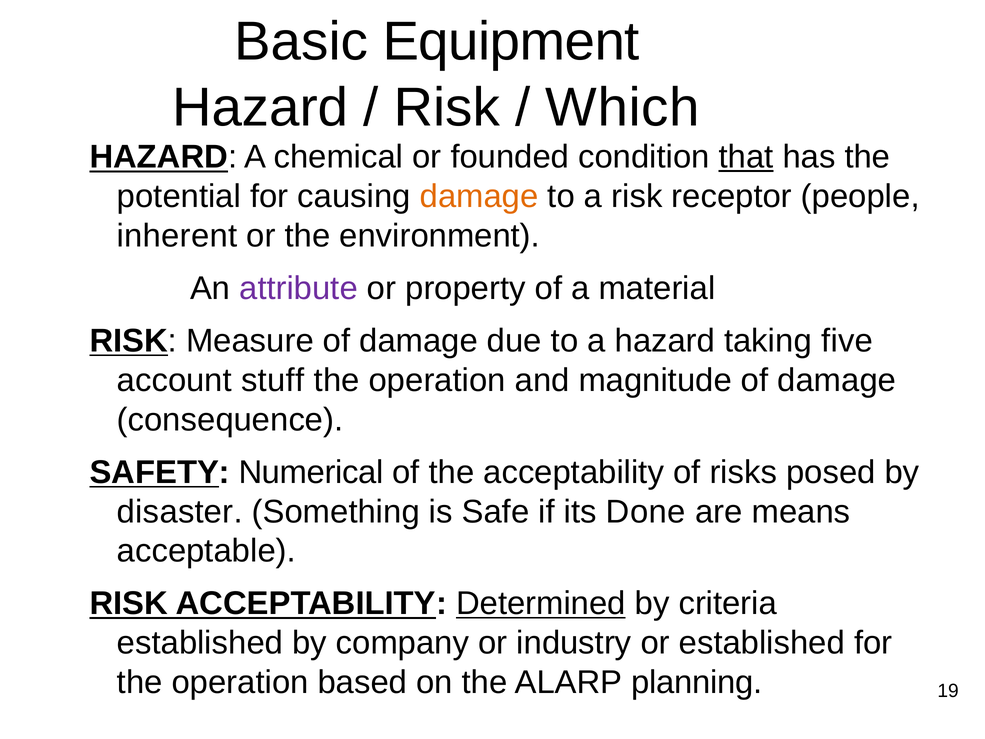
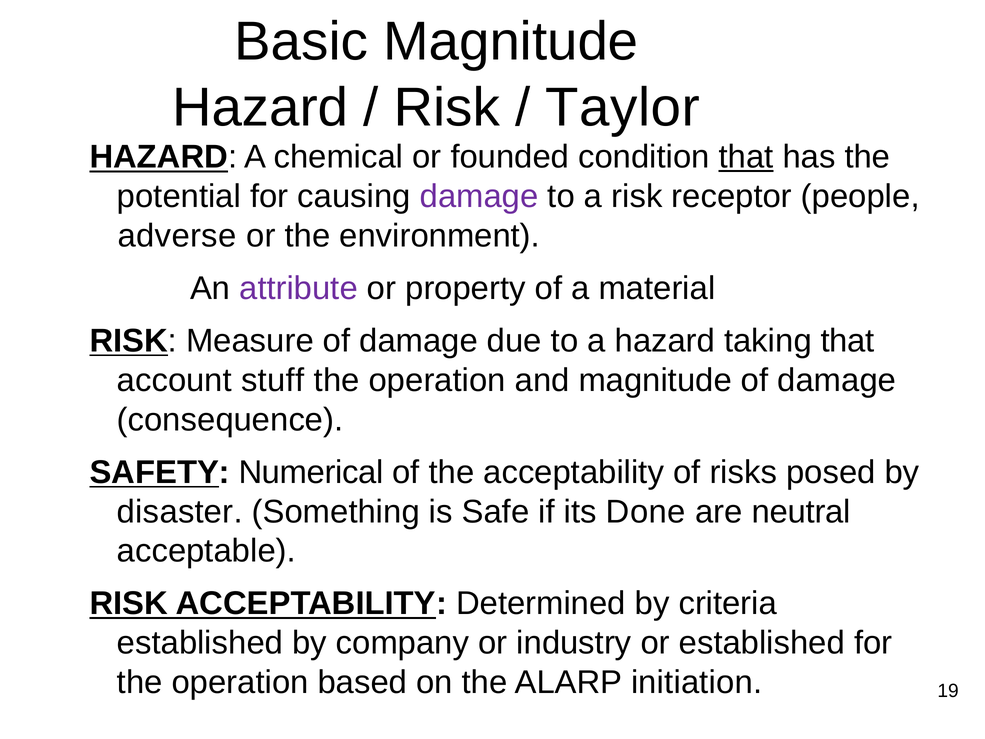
Basic Equipment: Equipment -> Magnitude
Which: Which -> Taylor
damage at (479, 196) colour: orange -> purple
inherent: inherent -> adverse
taking five: five -> that
means: means -> neutral
Determined underline: present -> none
planning: planning -> initiation
